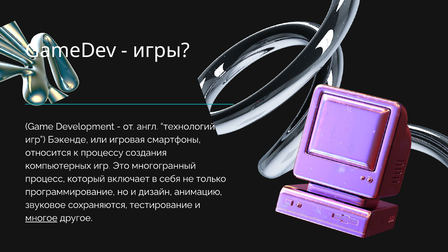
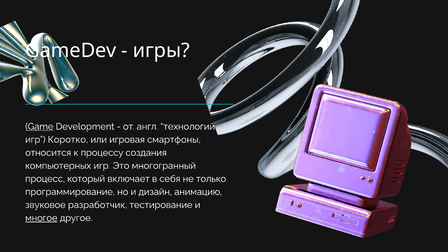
Game underline: none -> present
Бэкенде: Бэкенде -> Коротко
сохраняются: сохраняются -> разработчик
